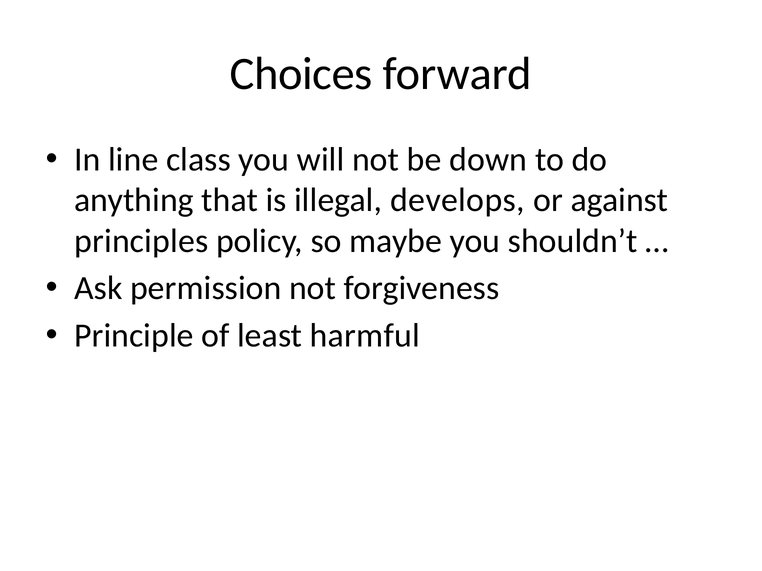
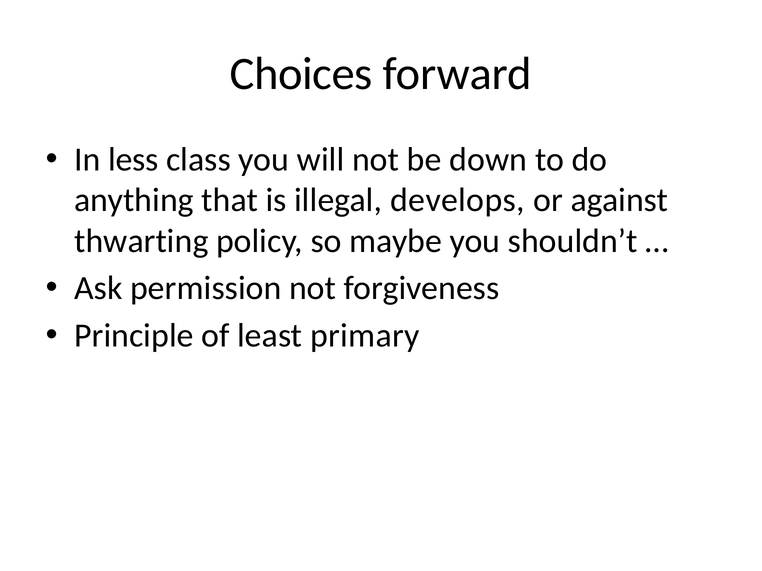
line: line -> less
principles: principles -> thwarting
harmful: harmful -> primary
